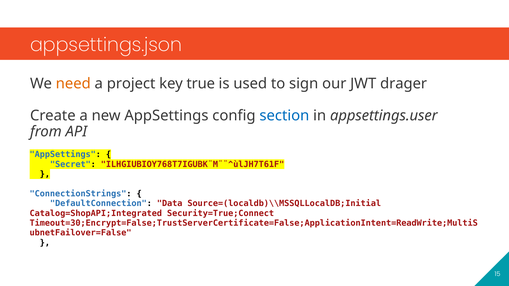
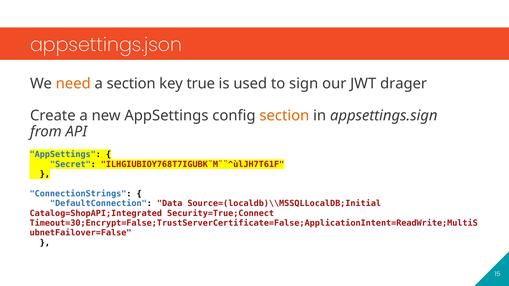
a project: project -> section
section at (284, 116) colour: blue -> orange
appsettings.user: appsettings.user -> appsettings.sign
